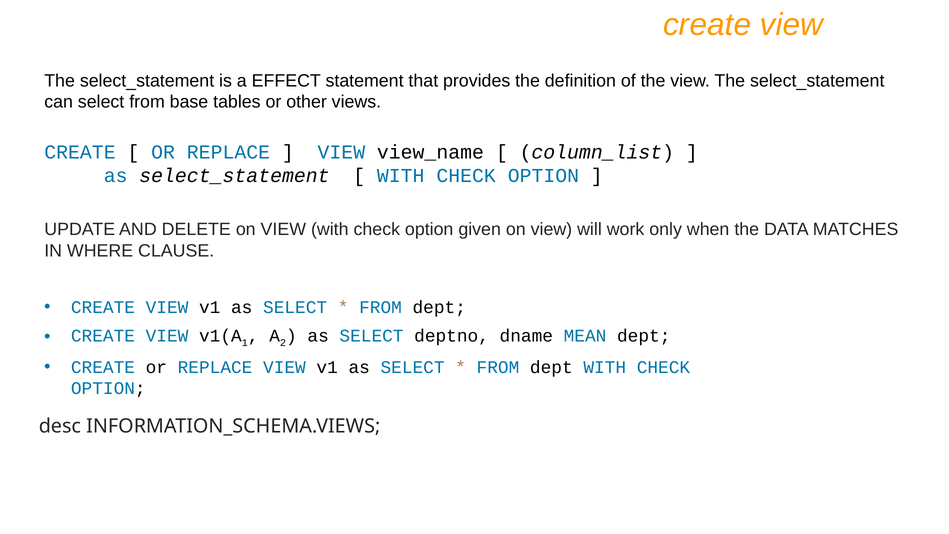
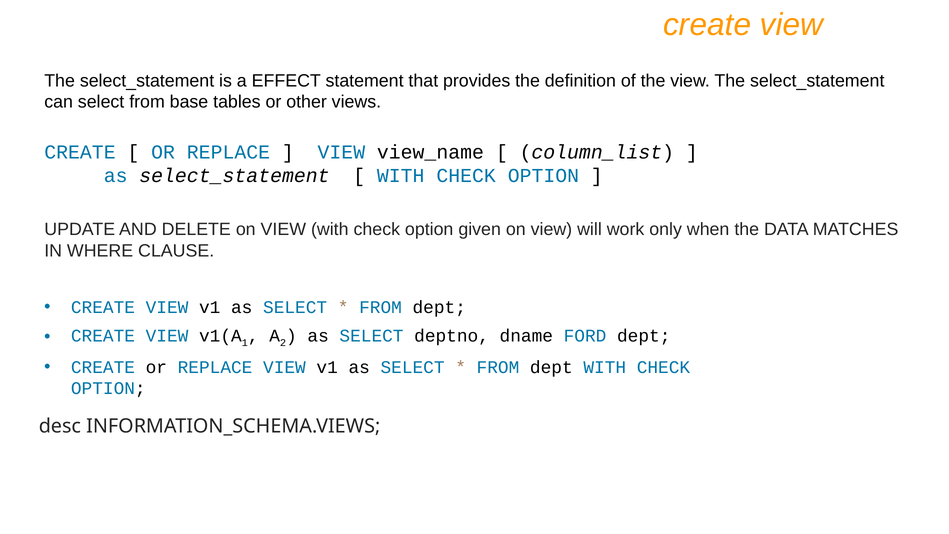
MEAN: MEAN -> FORD
